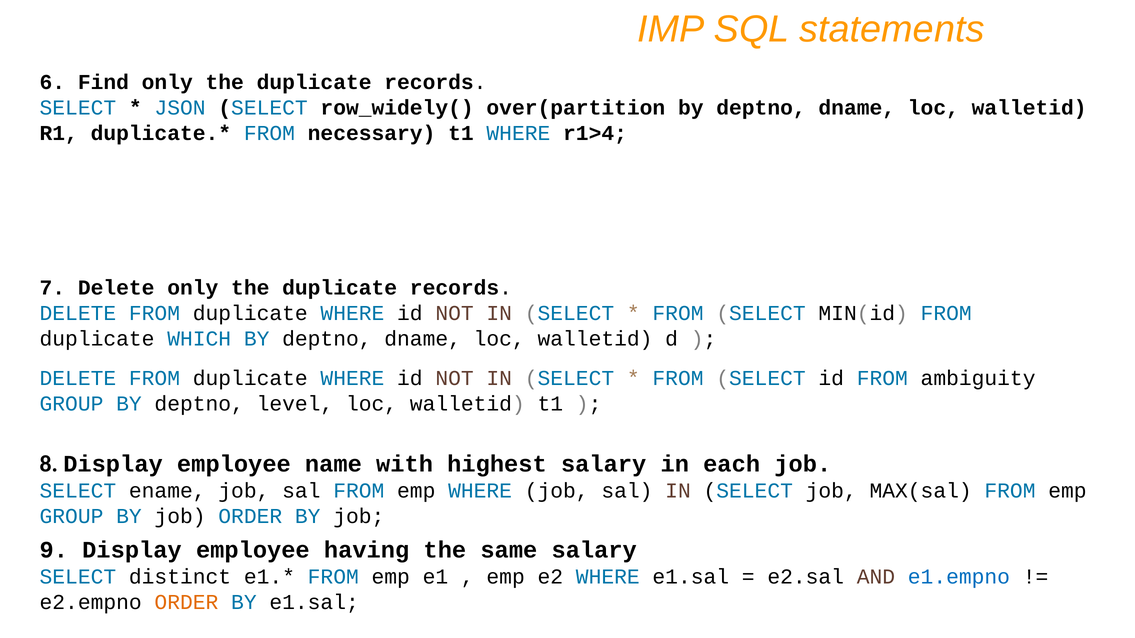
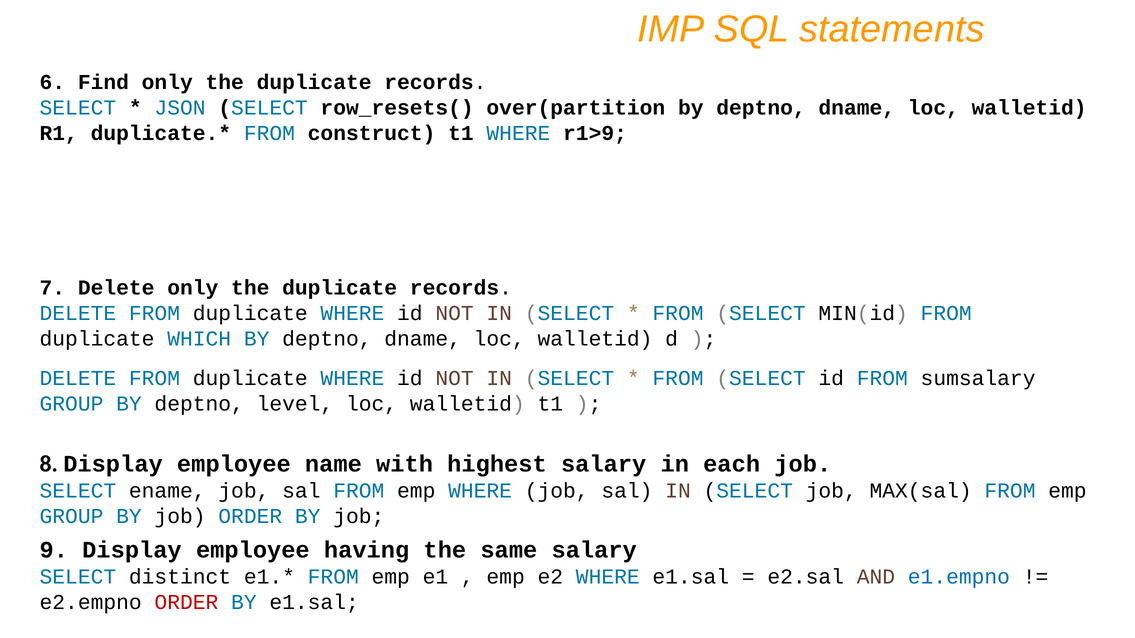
row_widely(: row_widely( -> row_resets(
necessary: necessary -> construct
r1>4: r1>4 -> r1>9
ambiguity: ambiguity -> sumsalary
ORDER at (186, 603) colour: orange -> red
